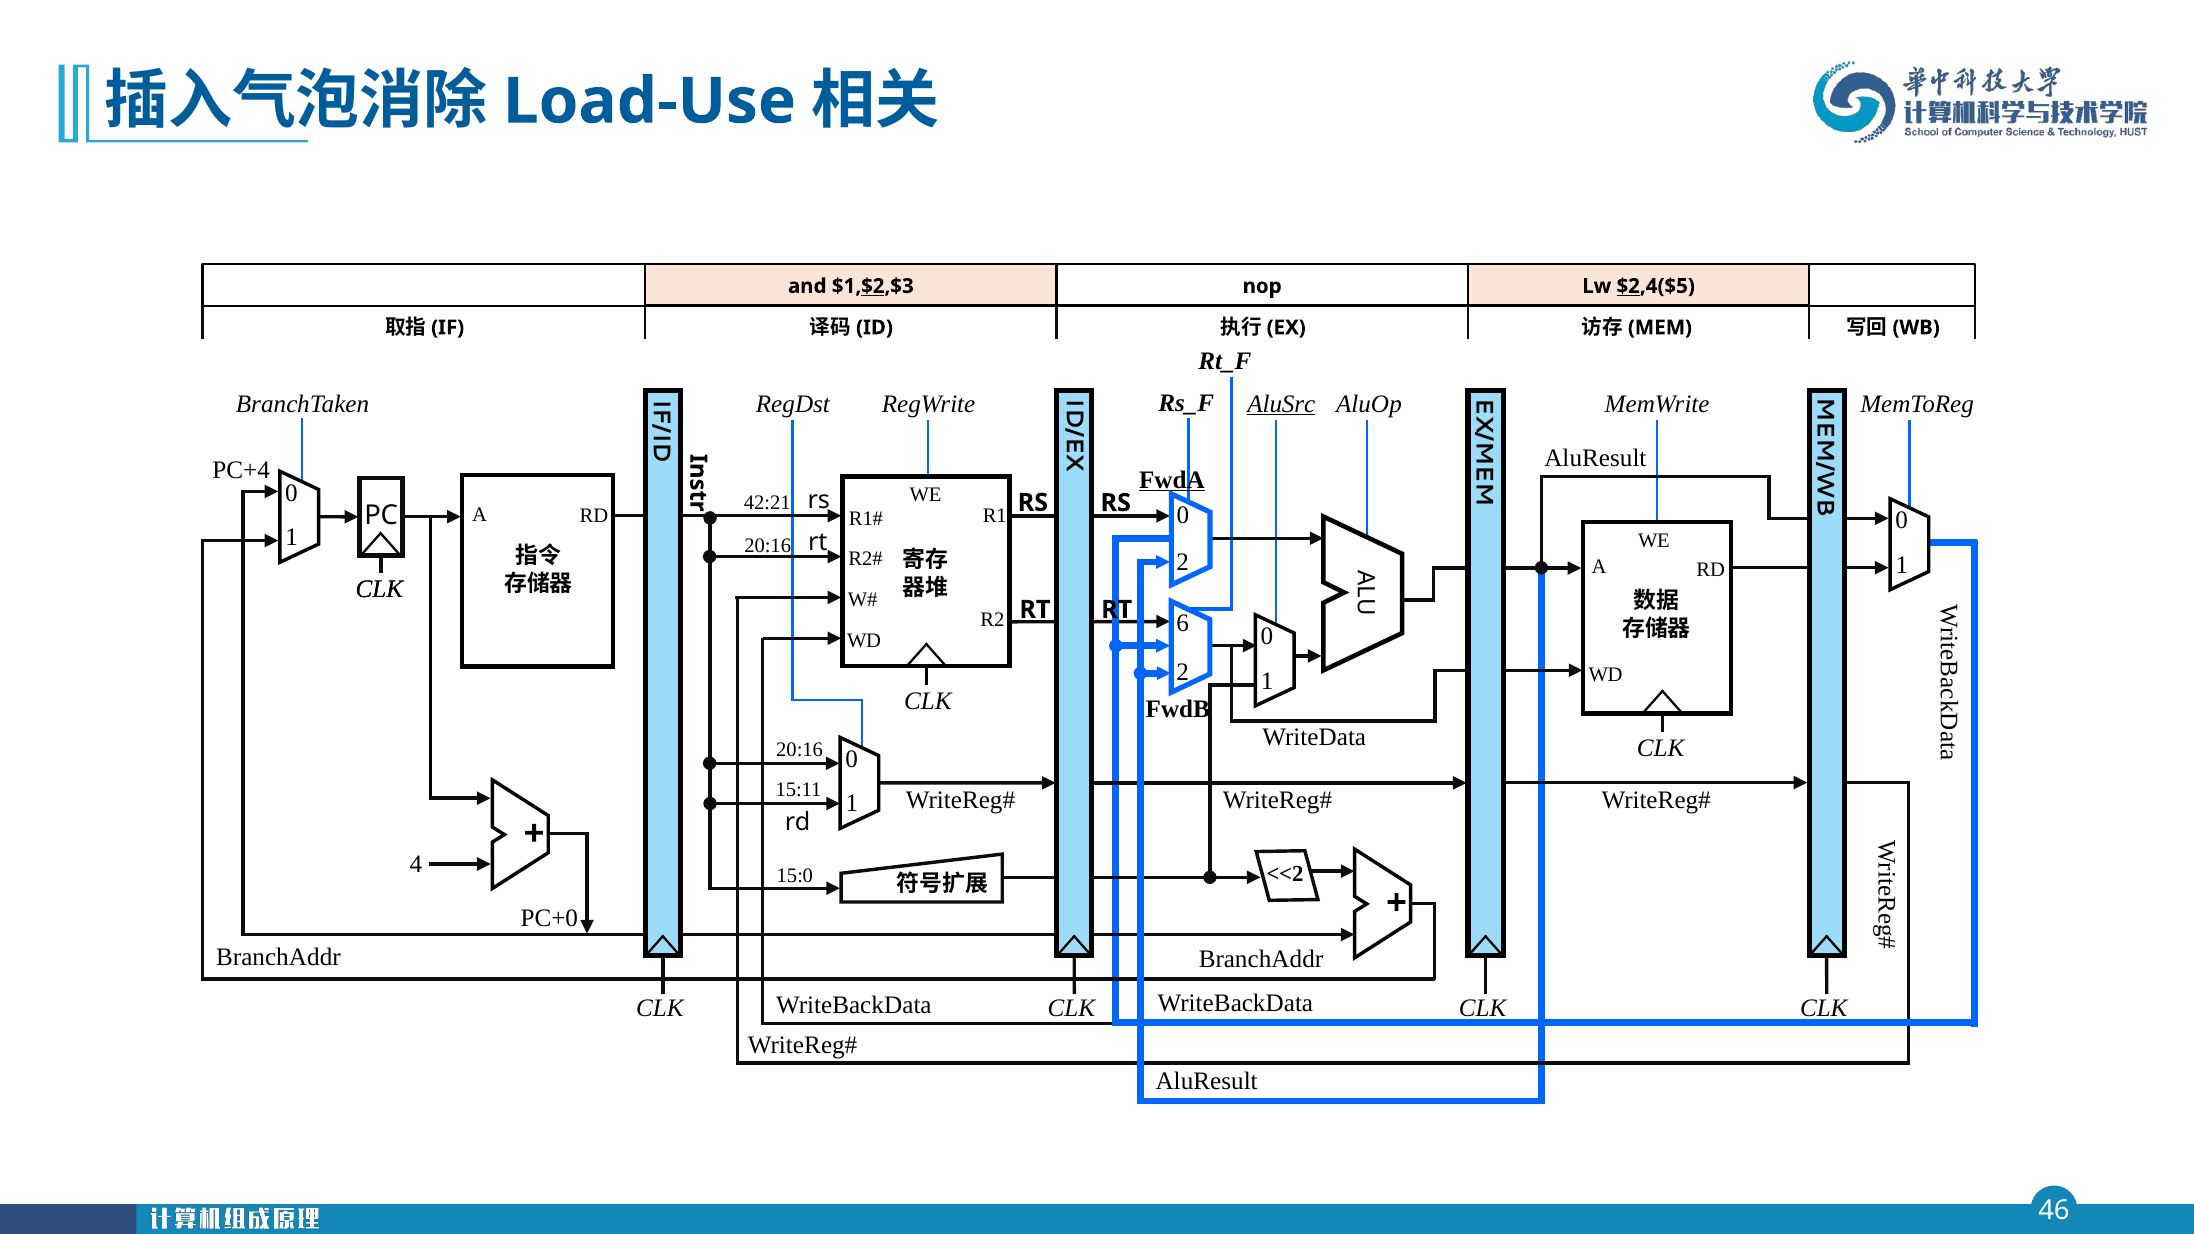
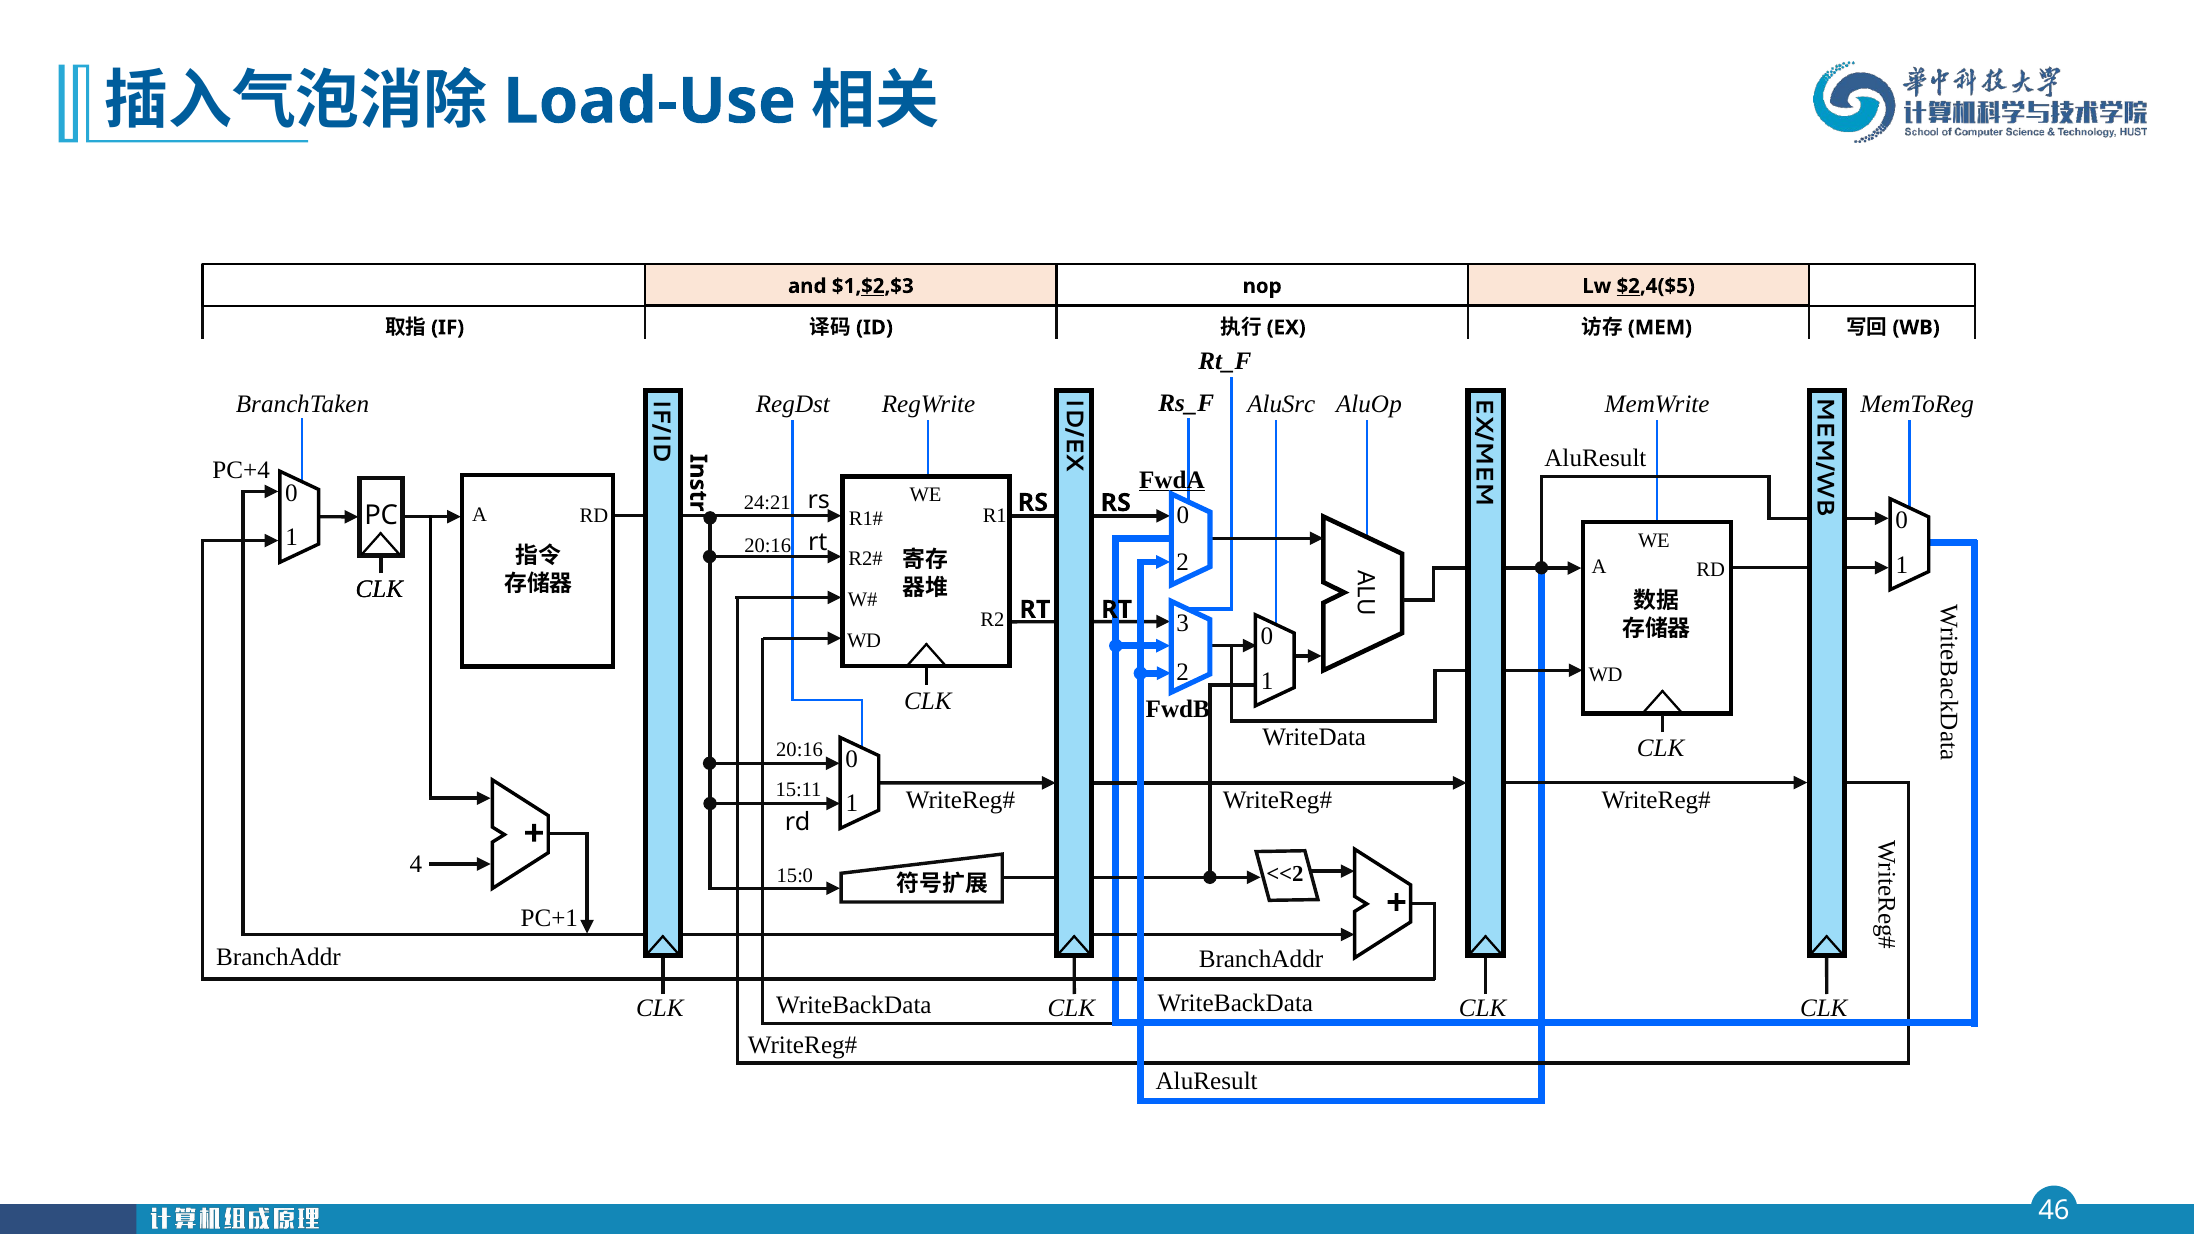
AluSrc underline: present -> none
42:21: 42:21 -> 24:21
6: 6 -> 3
PC+0: PC+0 -> PC+1
